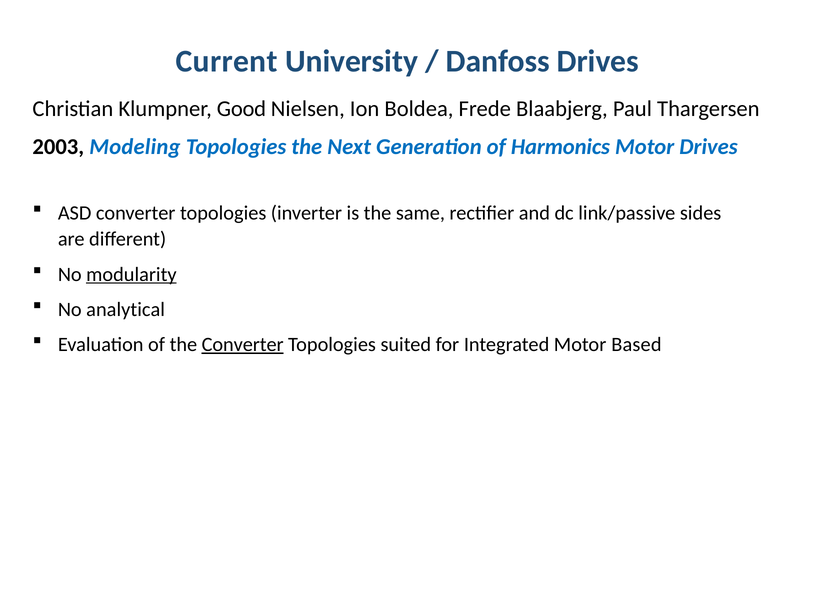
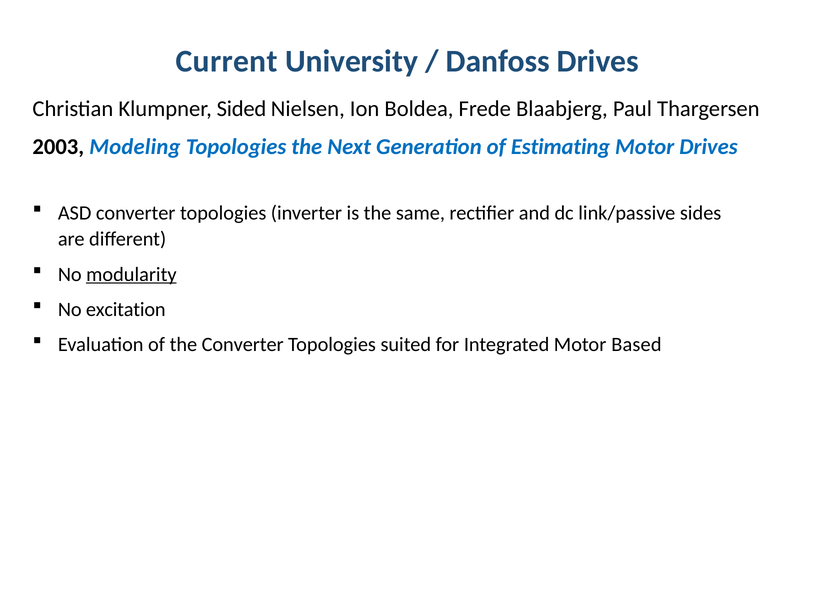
Good: Good -> Sided
Harmonics: Harmonics -> Estimating
analytical: analytical -> excitation
Converter at (243, 344) underline: present -> none
